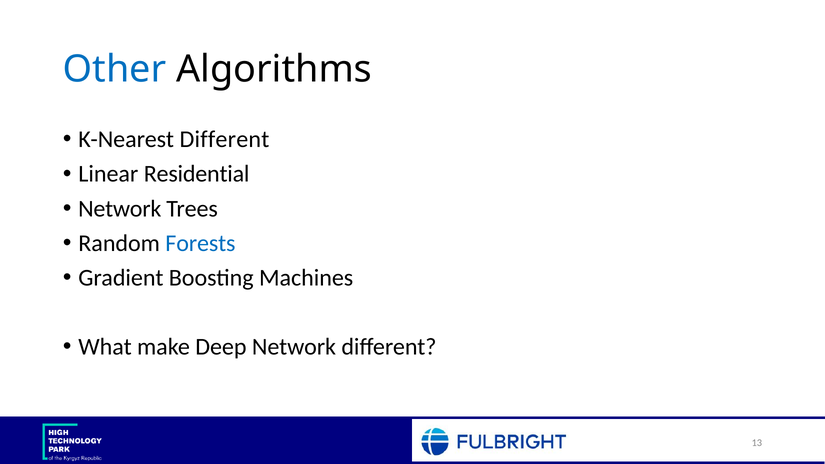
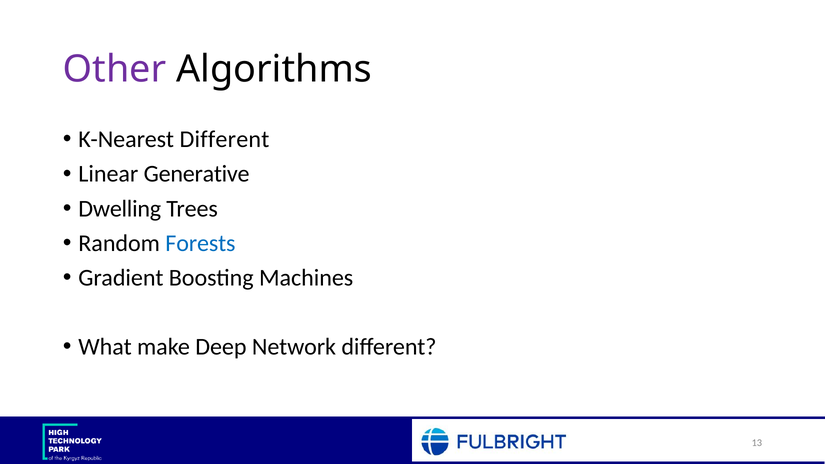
Other colour: blue -> purple
Residential: Residential -> Generative
Network at (120, 209): Network -> Dwelling
